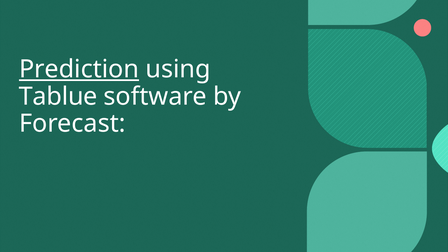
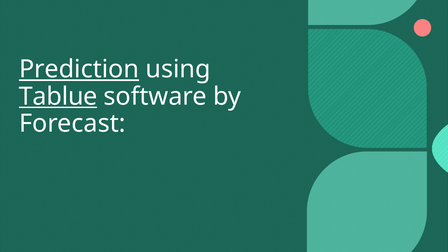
Tablue underline: none -> present
